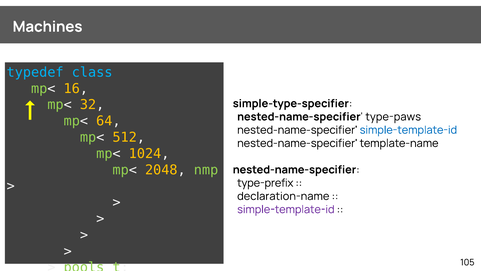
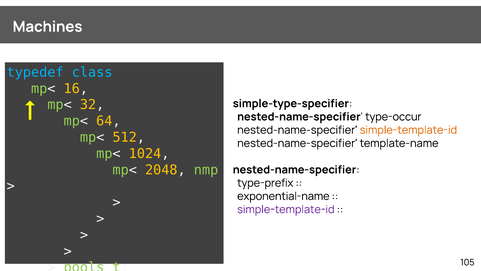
type-paws: type-paws -> type-occur
simple-template-id at (408, 130) colour: blue -> orange
declaration-name: declaration-name -> exponential-name
